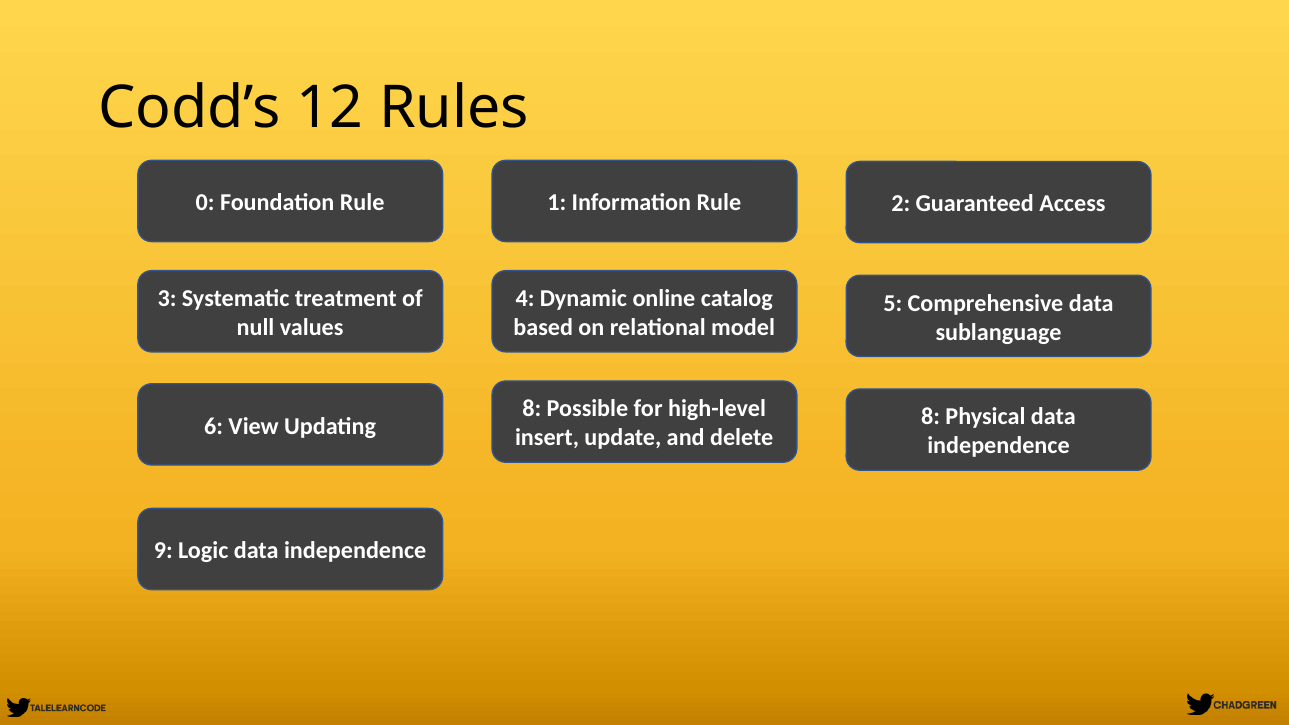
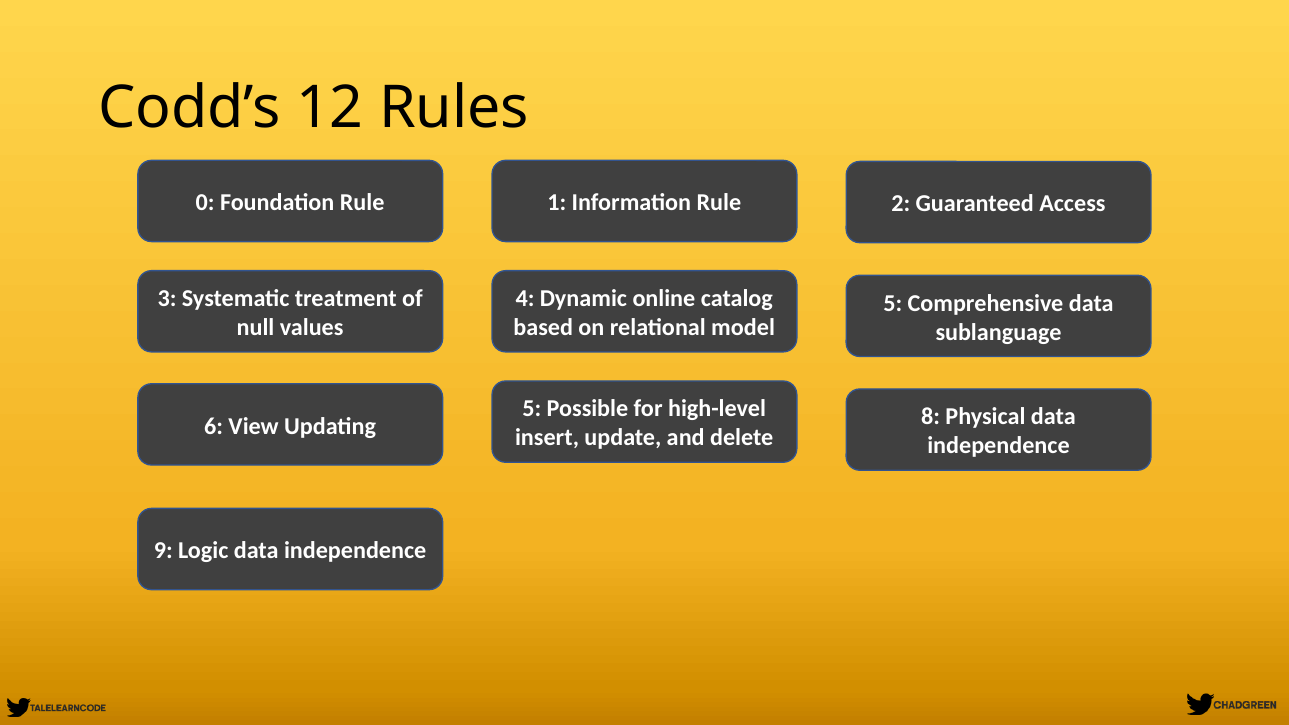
8 at (532, 409): 8 -> 5
